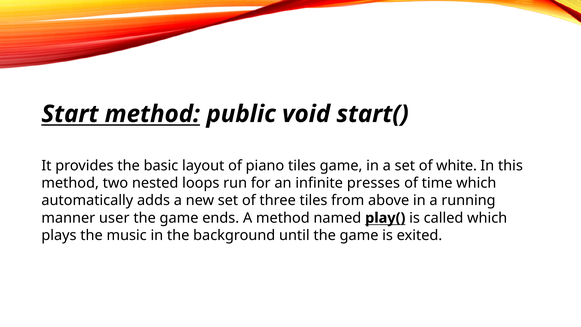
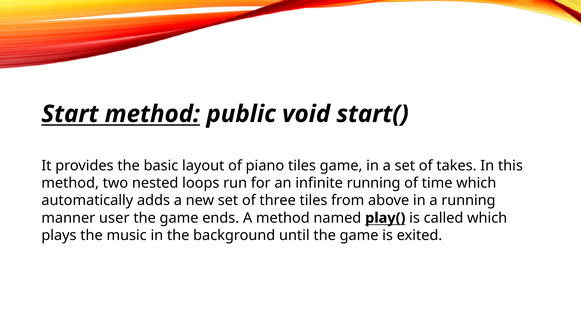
white: white -> takes
infinite presses: presses -> running
